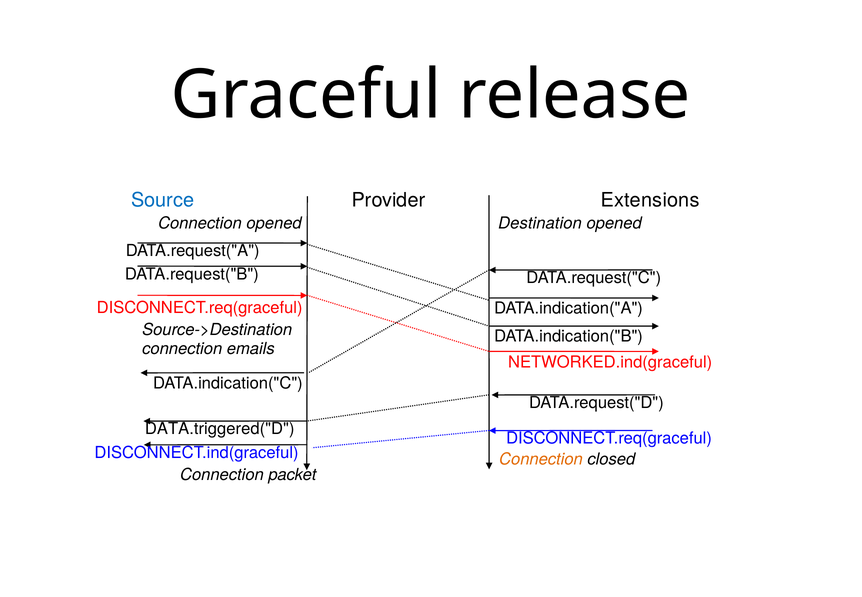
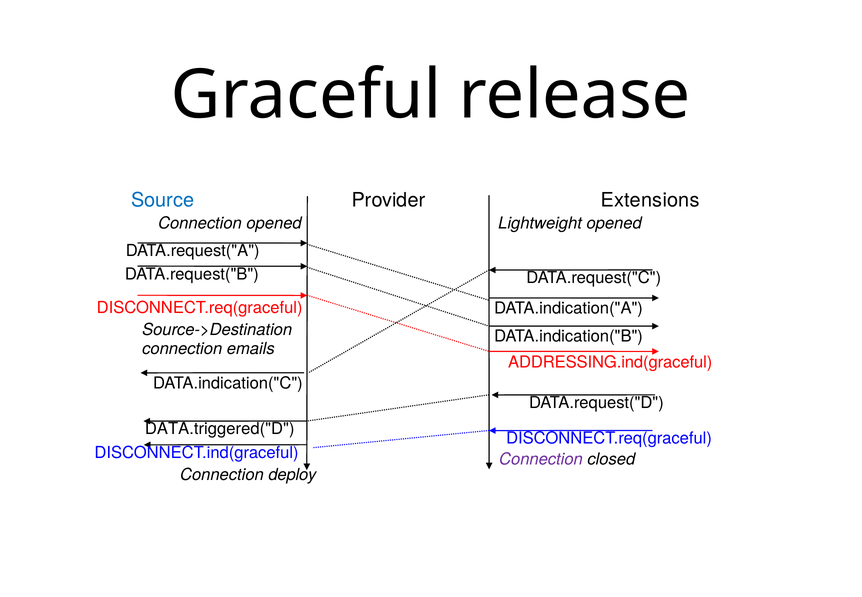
Destination: Destination -> Lightweight
NETWORKED.ind(graceful: NETWORKED.ind(graceful -> ADDRESSING.ind(graceful
Connection at (541, 459) colour: orange -> purple
packet: packet -> deploy
